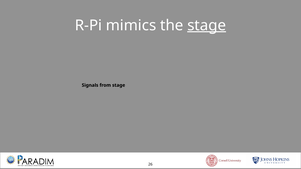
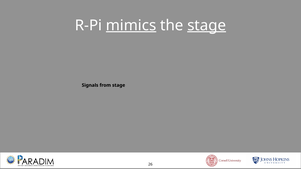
mimics underline: none -> present
